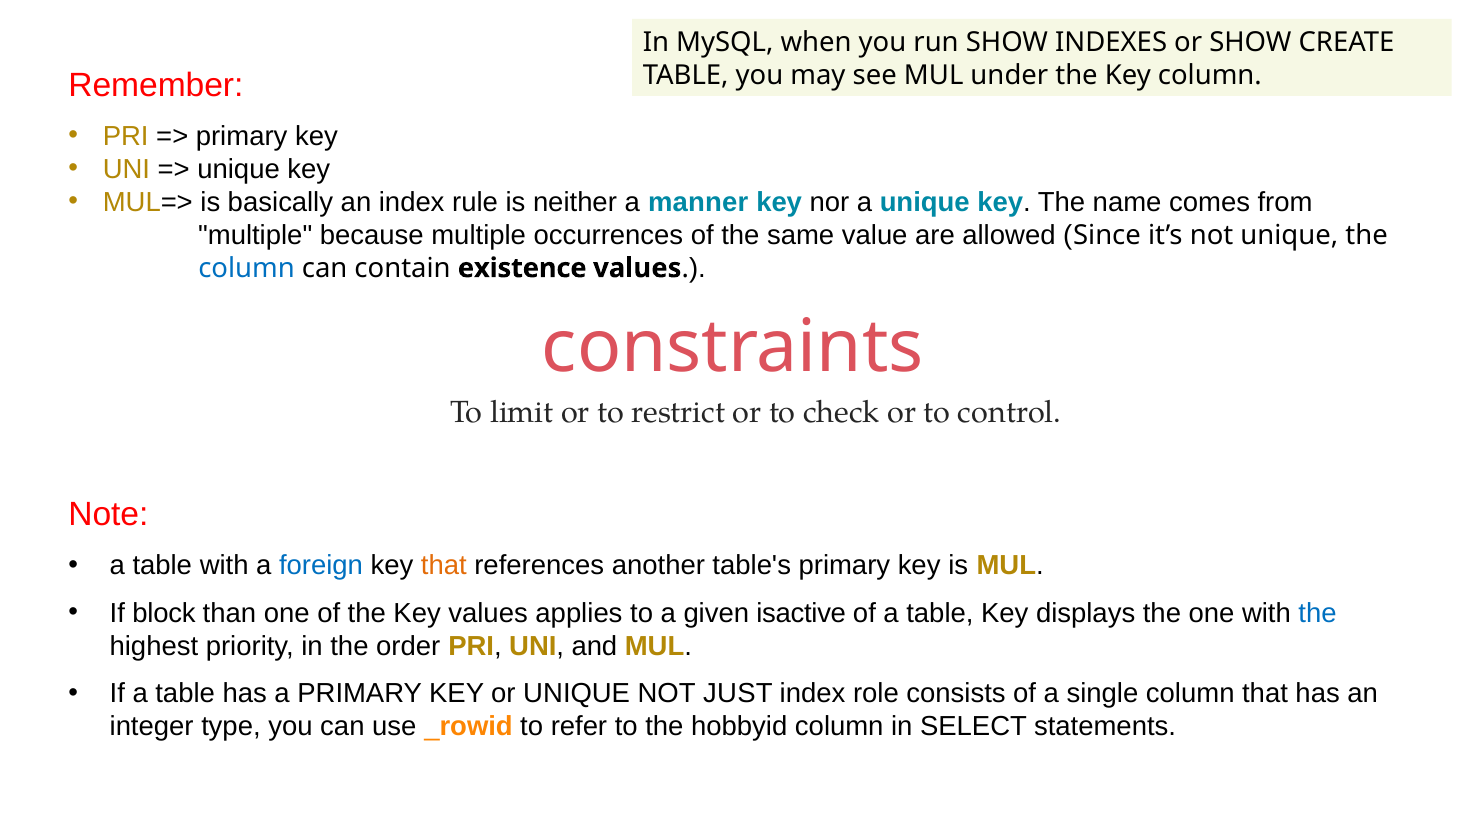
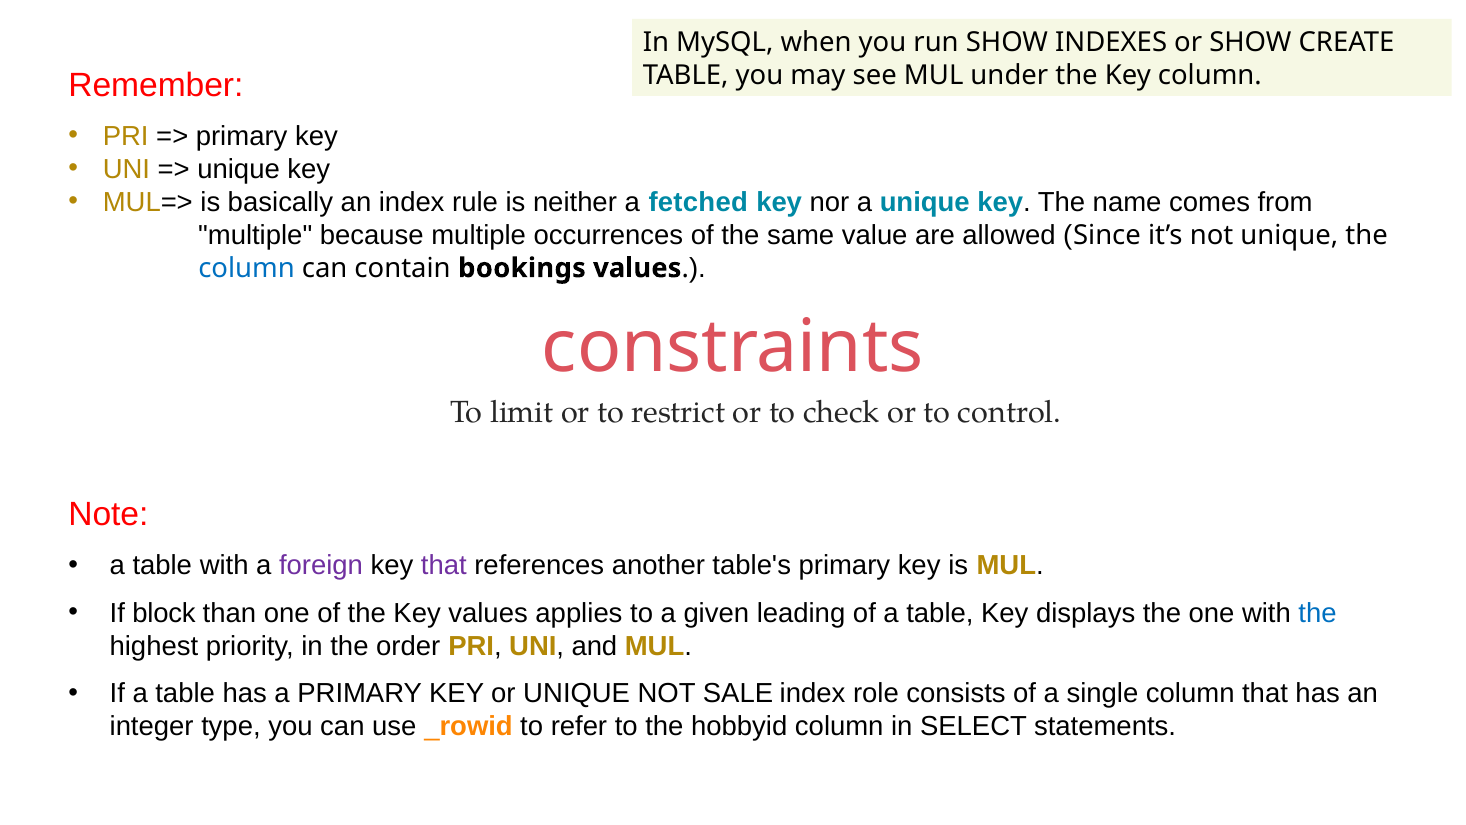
manner: manner -> fetched
existence: existence -> bookings
foreign colour: blue -> purple
that at (444, 565) colour: orange -> purple
isactive: isactive -> leading
JUST: JUST -> SALE
